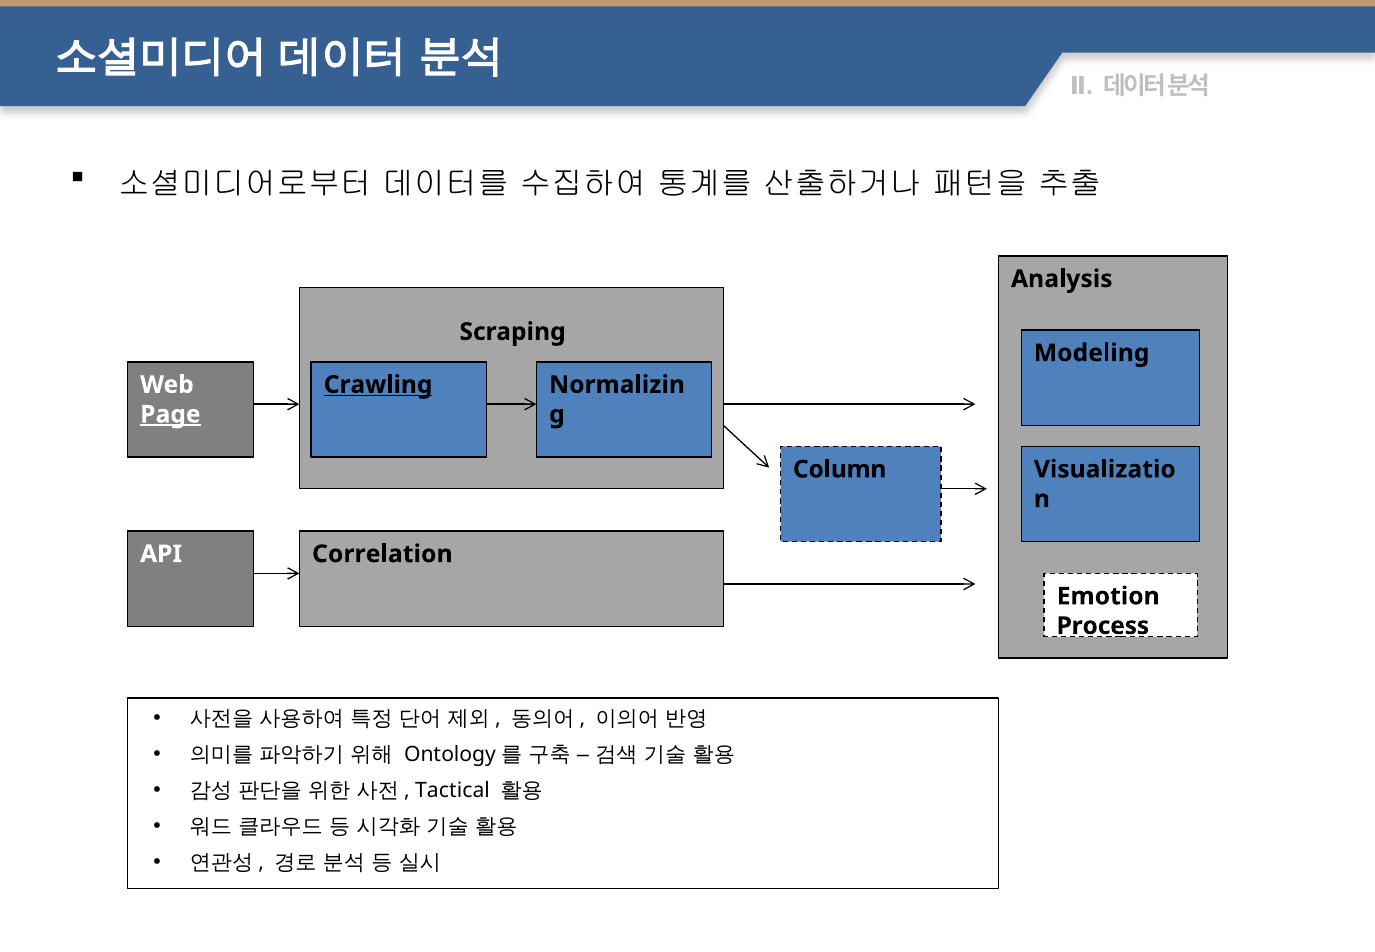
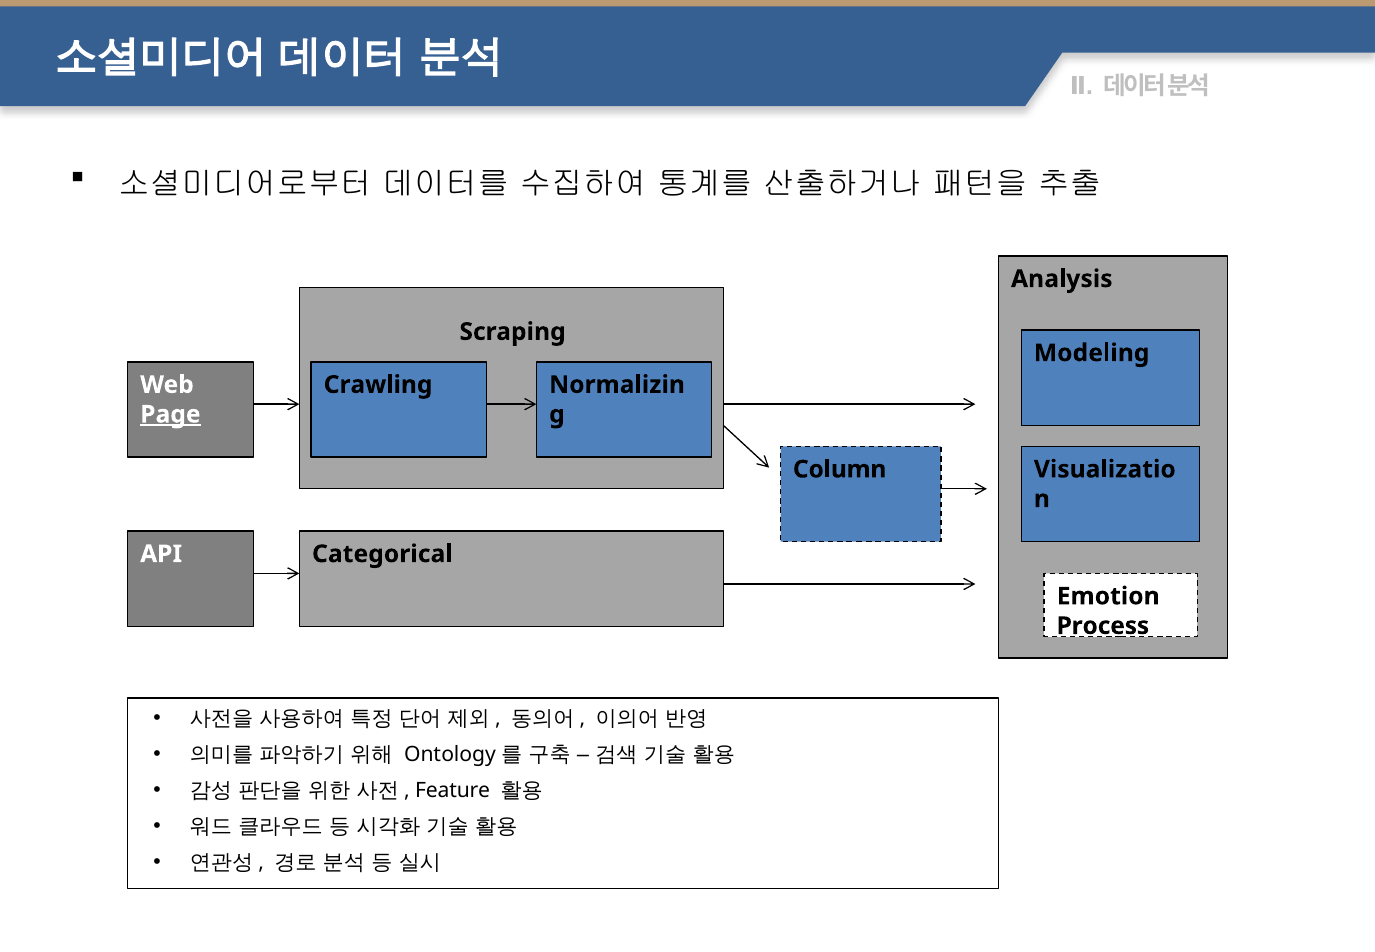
Crawling underline: present -> none
Correlation: Correlation -> Categorical
Tactical: Tactical -> Feature
